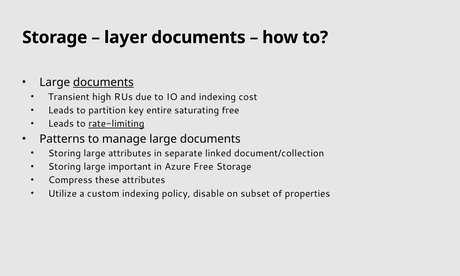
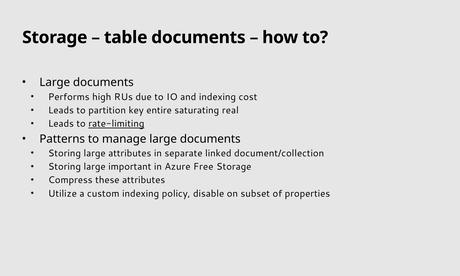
layer: layer -> table
documents at (103, 83) underline: present -> none
Transient: Transient -> Performs
saturating free: free -> real
